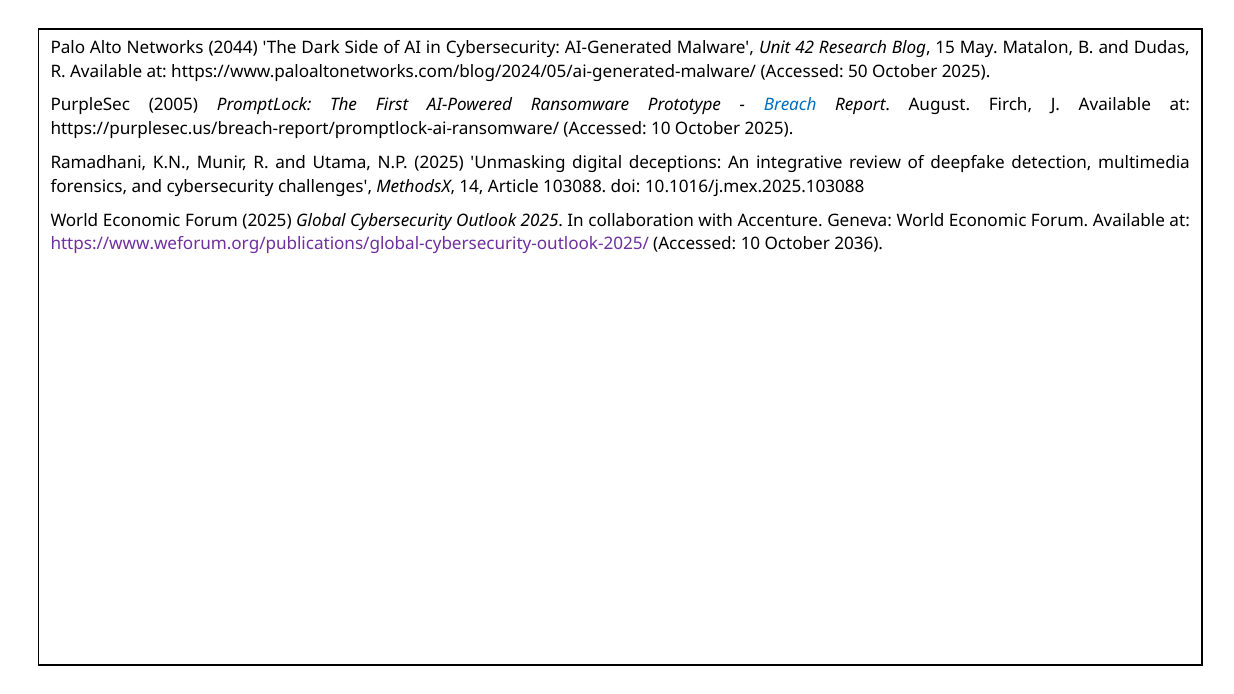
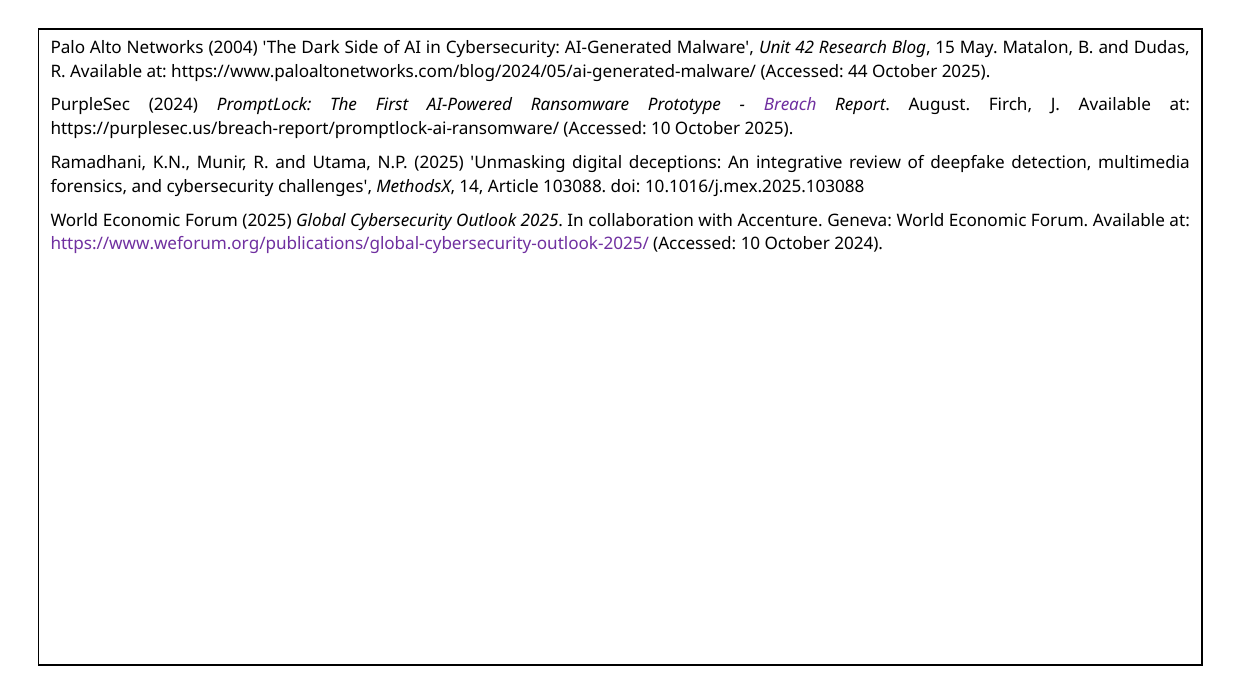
2044: 2044 -> 2004
50: 50 -> 44
PurpleSec 2005: 2005 -> 2024
Breach colour: blue -> purple
October 2036: 2036 -> 2024
